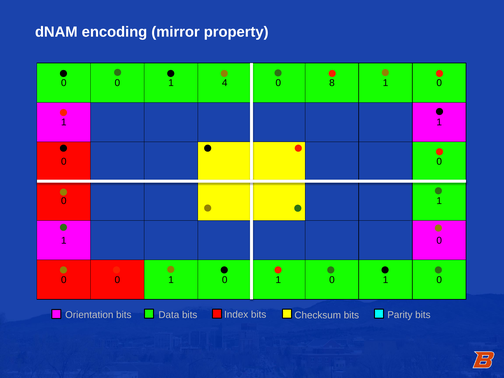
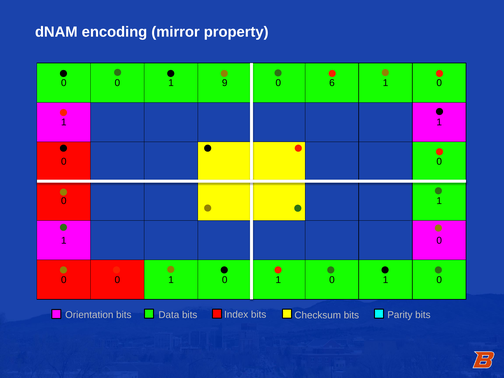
4: 4 -> 9
8: 8 -> 6
